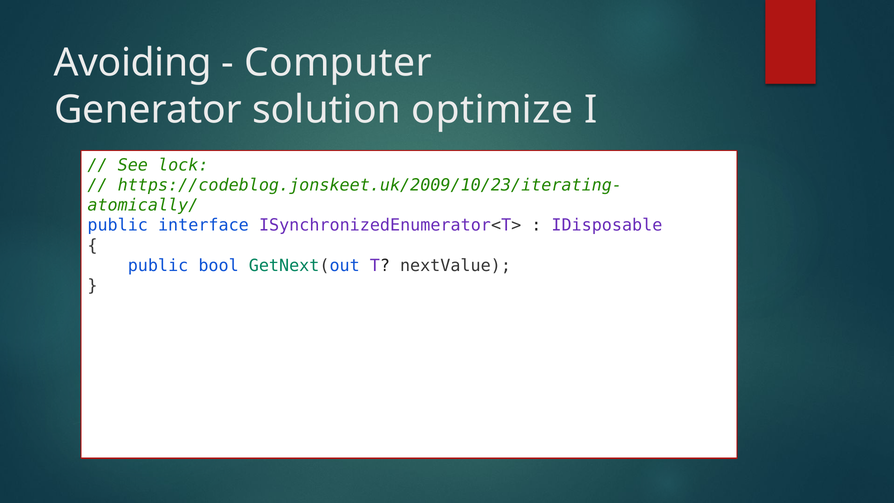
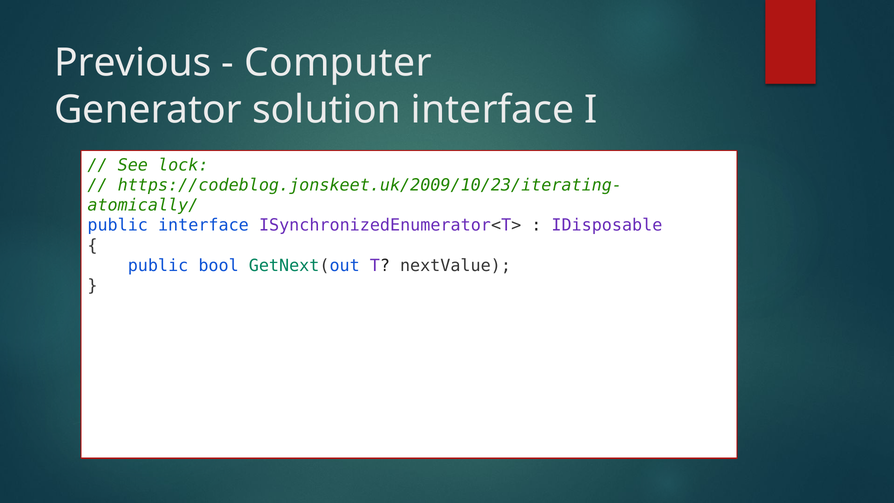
Avoiding: Avoiding -> Previous
solution optimize: optimize -> interface
